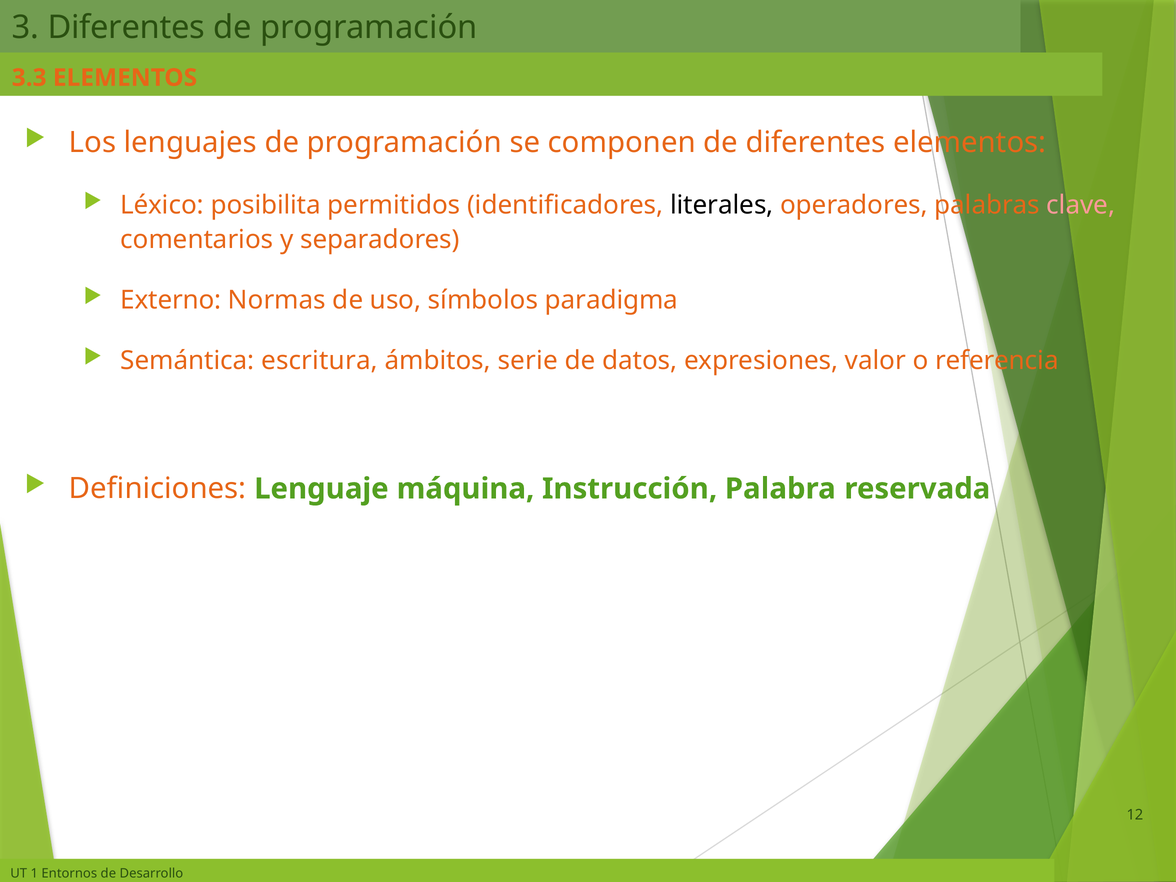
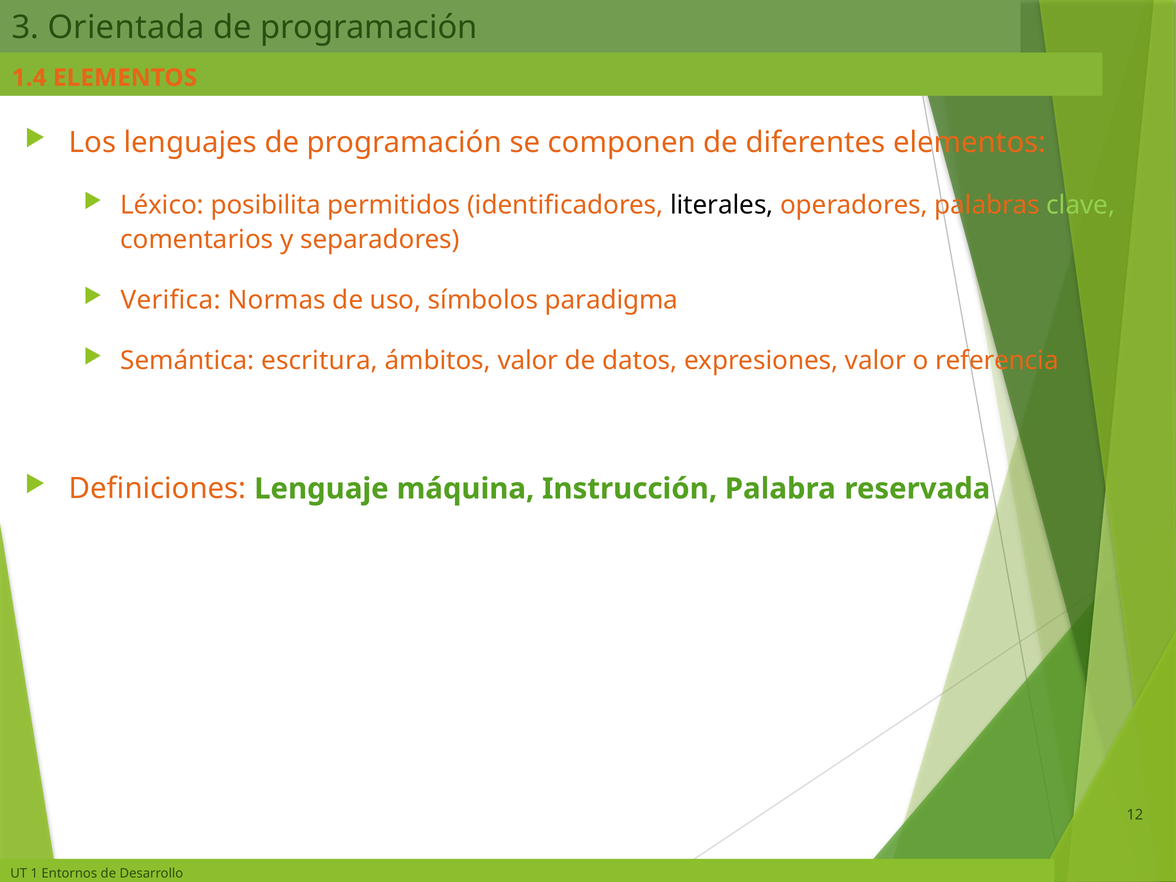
3 Diferentes: Diferentes -> Orientada
3.3: 3.3 -> 1.4
clave colour: pink -> light green
Externo: Externo -> Verifica
ámbitos serie: serie -> valor
